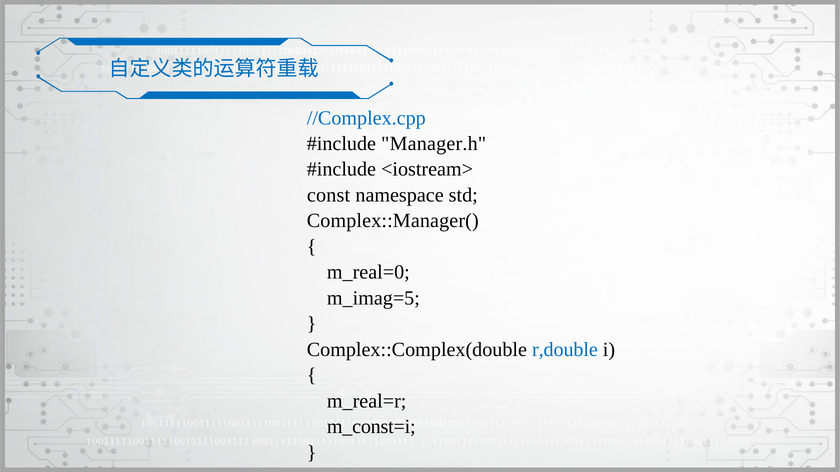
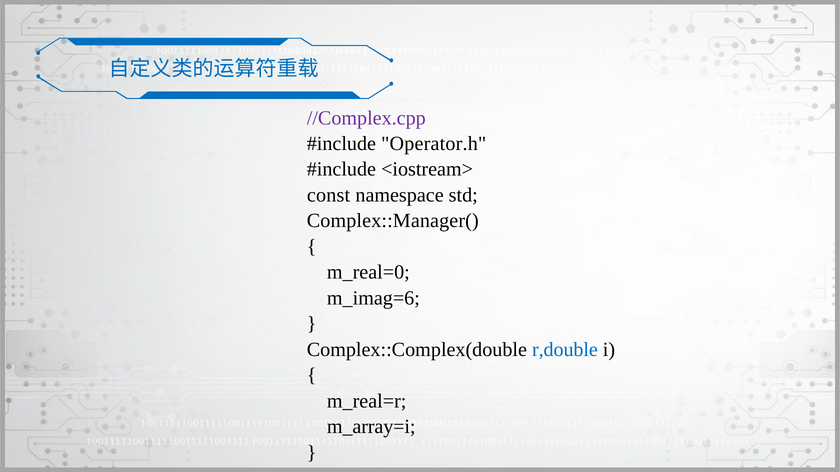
//Complex.cpp colour: blue -> purple
Manager.h: Manager.h -> Operator.h
m_imag=5: m_imag=5 -> m_imag=6
m_const=i: m_const=i -> m_array=i
